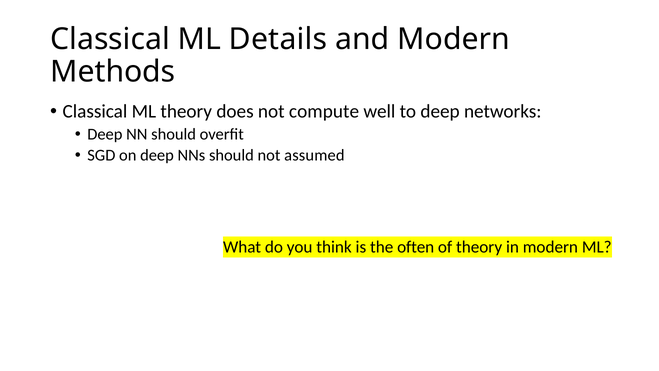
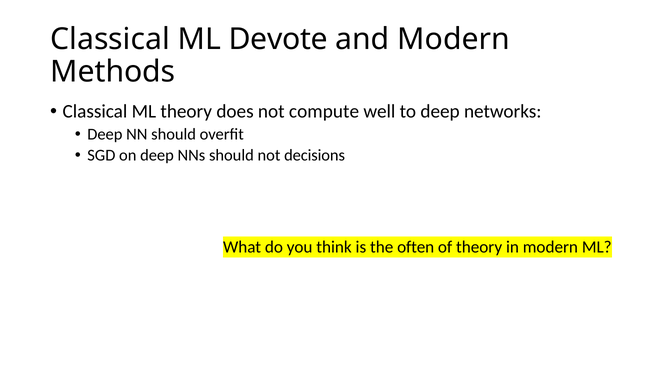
Details: Details -> Devote
assumed: assumed -> decisions
